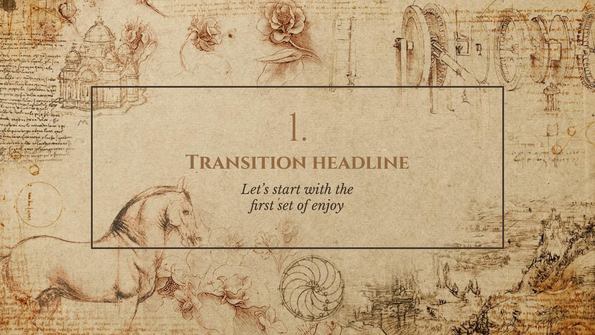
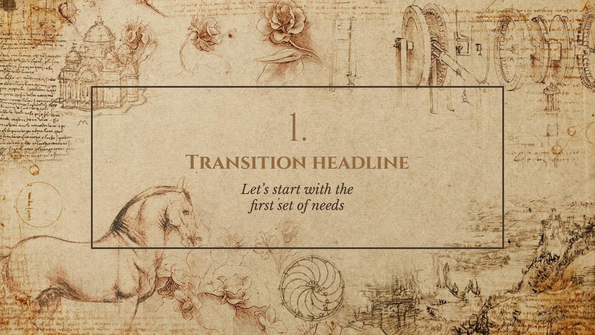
enjoy: enjoy -> needs
